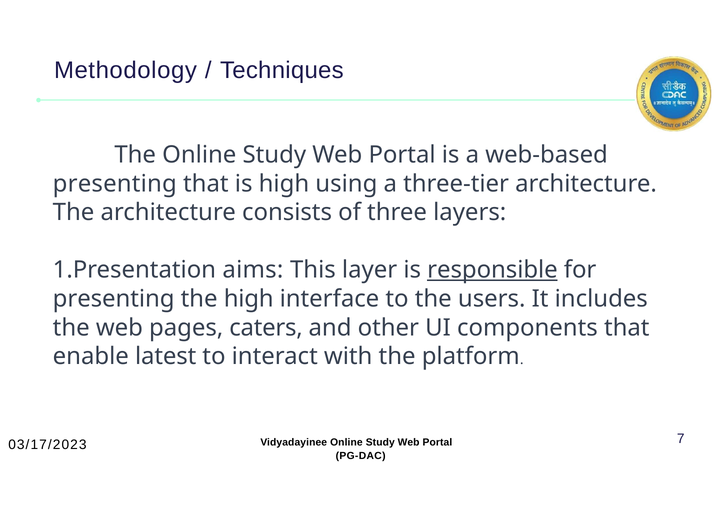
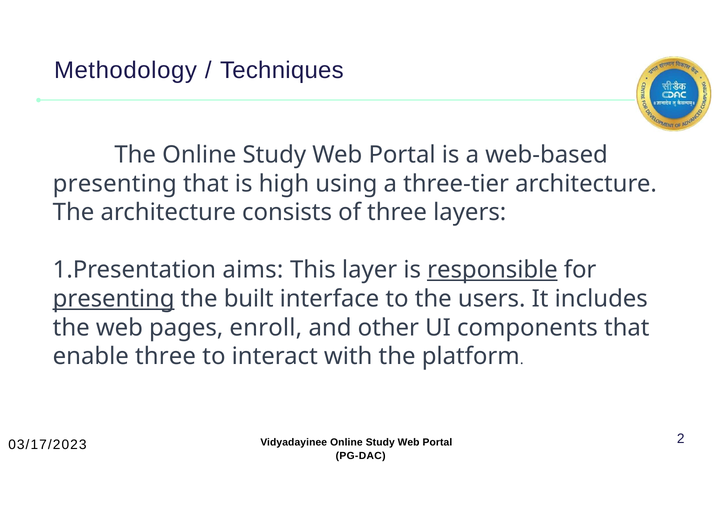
presenting at (114, 299) underline: none -> present
the high: high -> built
caters: caters -> enroll
enable latest: latest -> three
7: 7 -> 2
